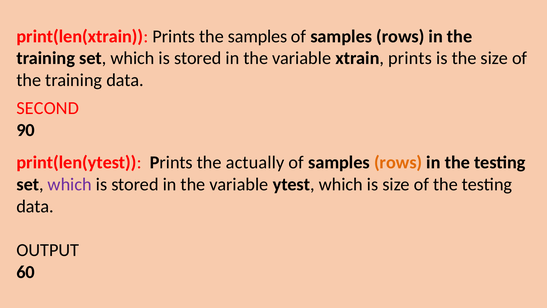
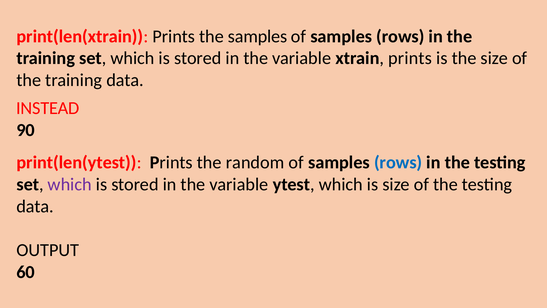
SECOND: SECOND -> INSTEAD
actually: actually -> random
rows at (398, 162) colour: orange -> blue
